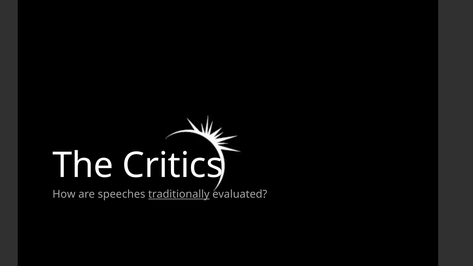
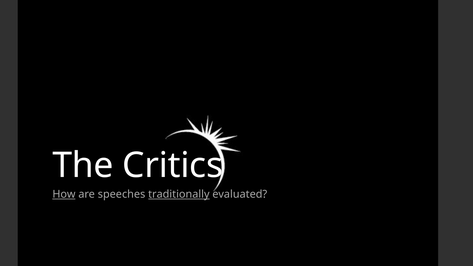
How underline: none -> present
